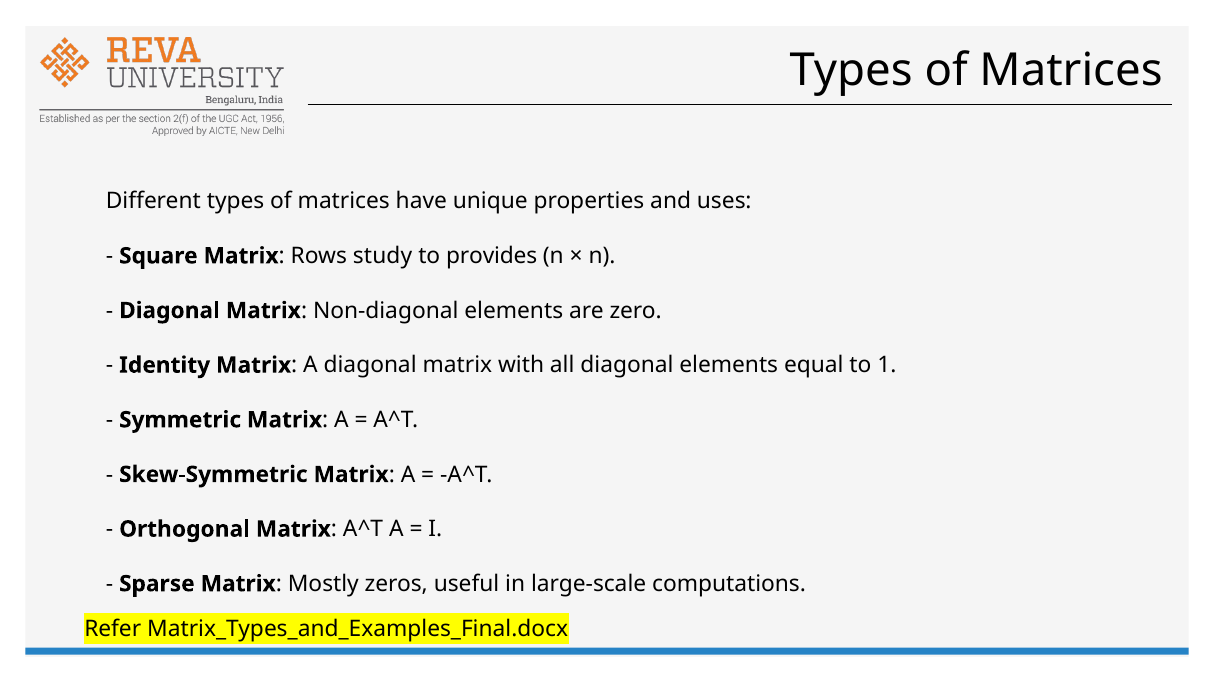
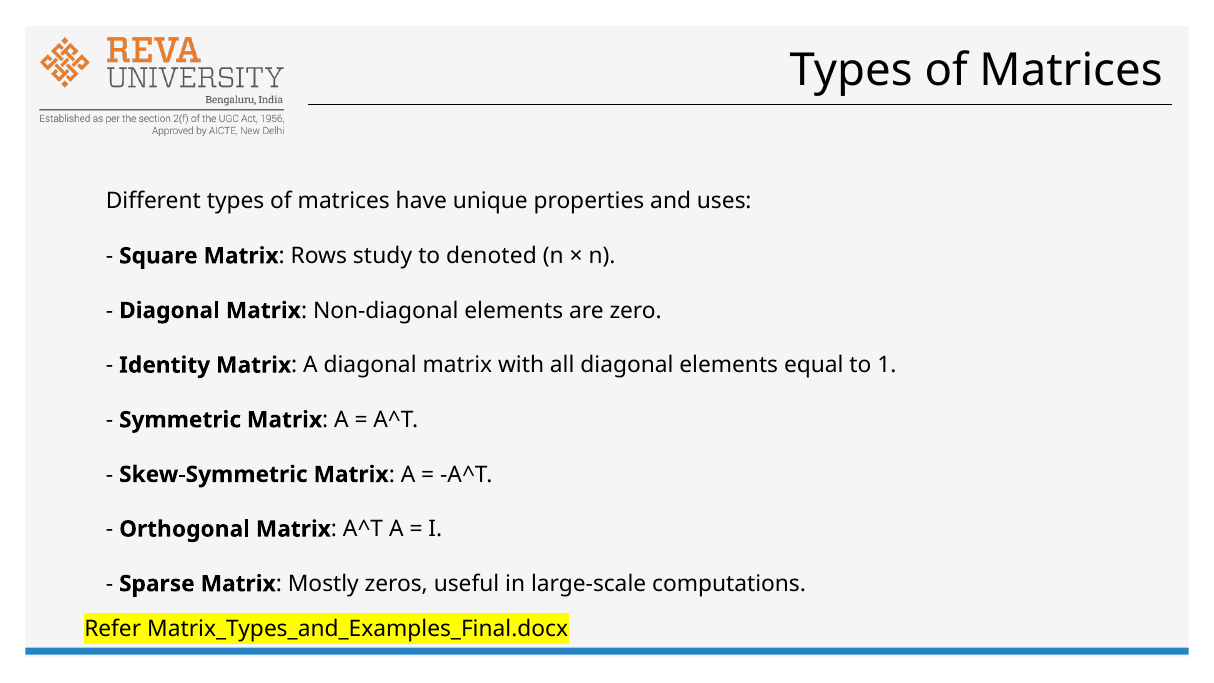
provides: provides -> denoted
